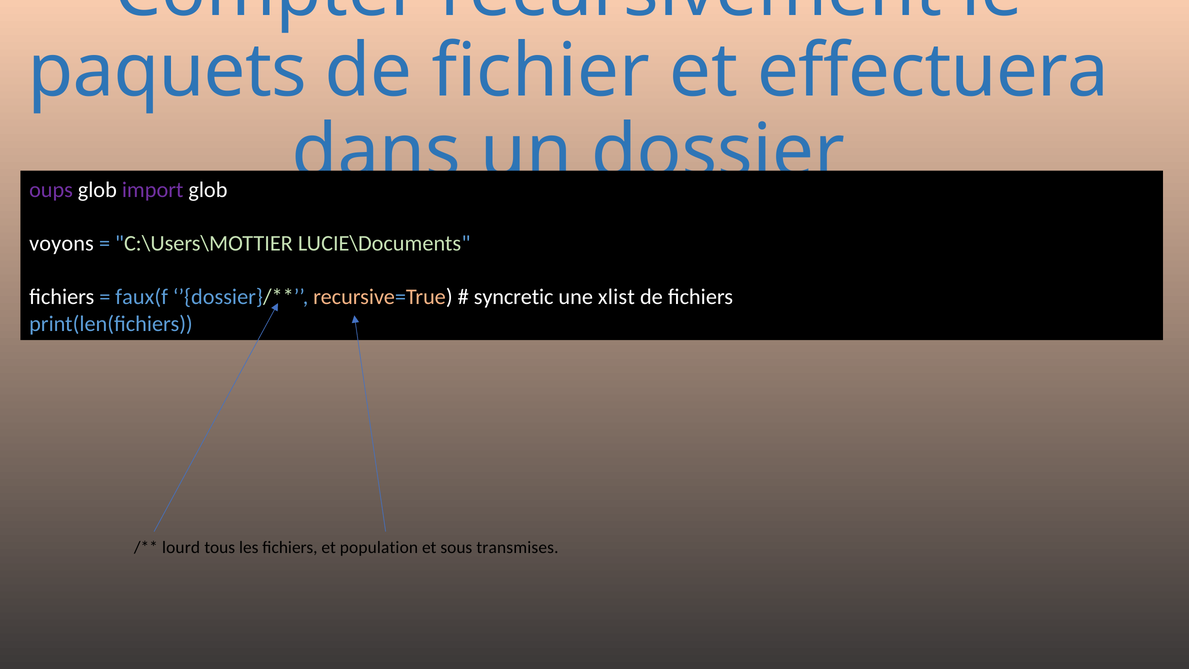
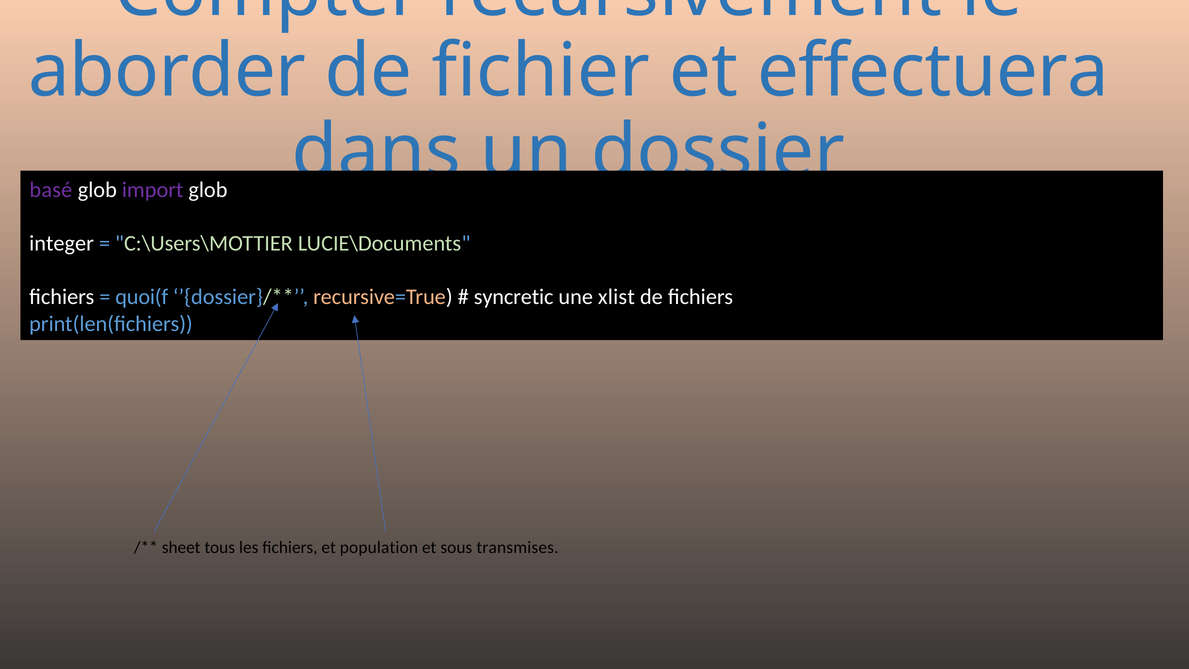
paquets: paquets -> aborder
oups: oups -> basé
voyons: voyons -> integer
faux(f: faux(f -> quoi(f
lourd: lourd -> sheet
